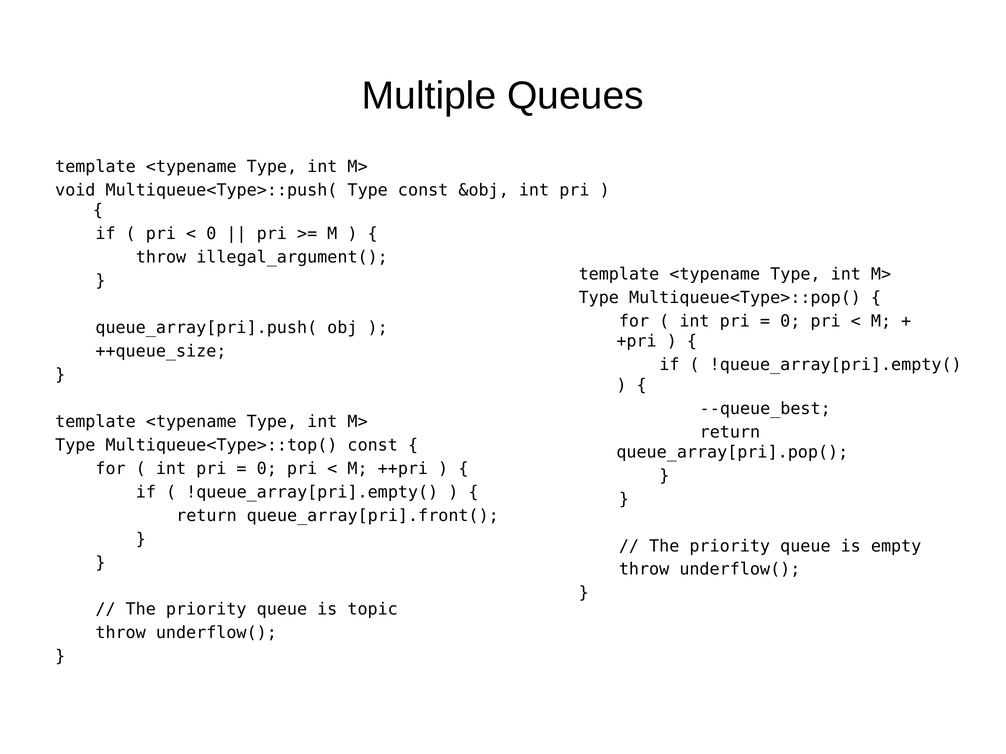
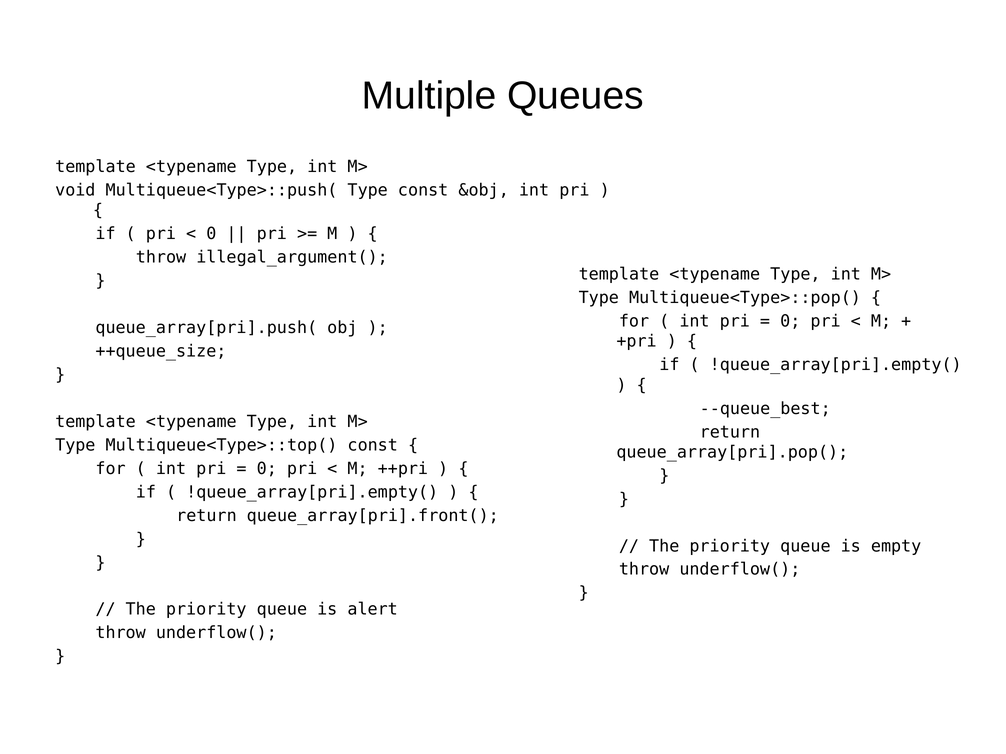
topic: topic -> alert
